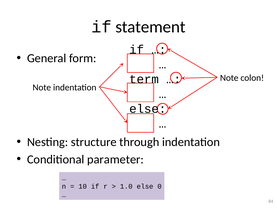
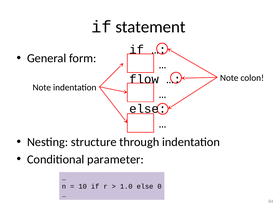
term: term -> flow
